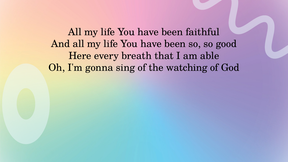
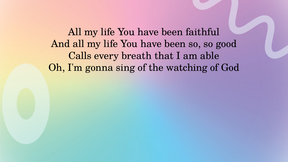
Here: Here -> Calls
